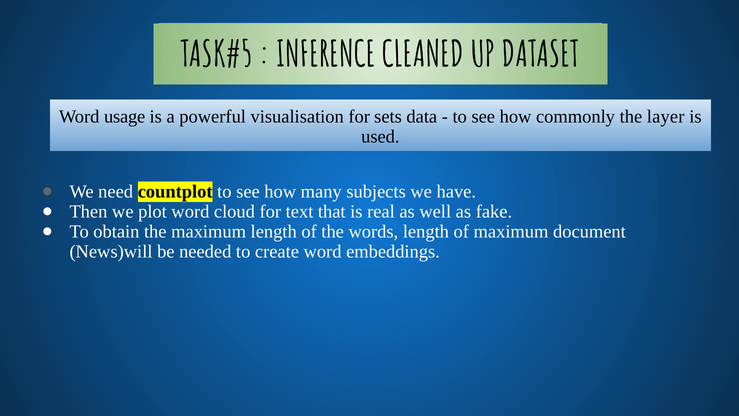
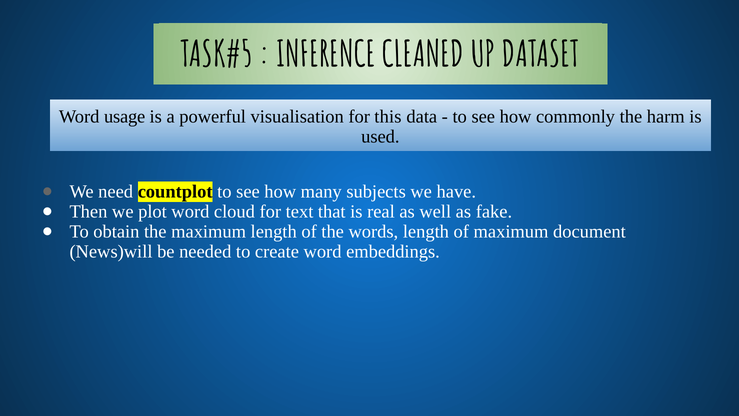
sets: sets -> this
layer: layer -> harm
